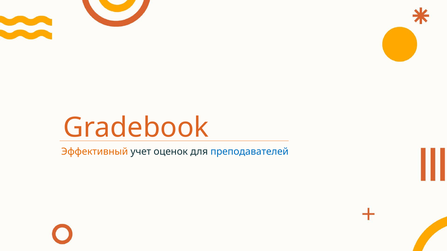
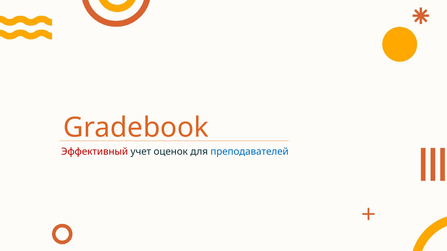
Эффективный colour: orange -> red
